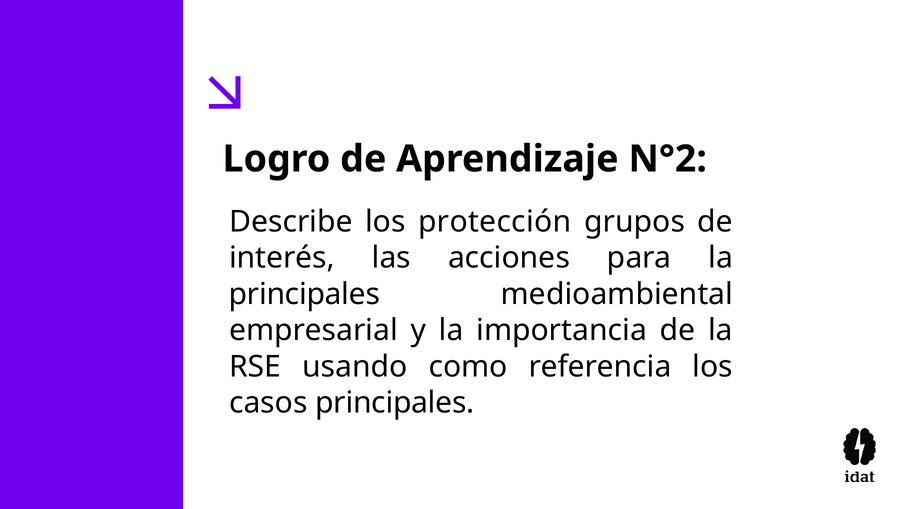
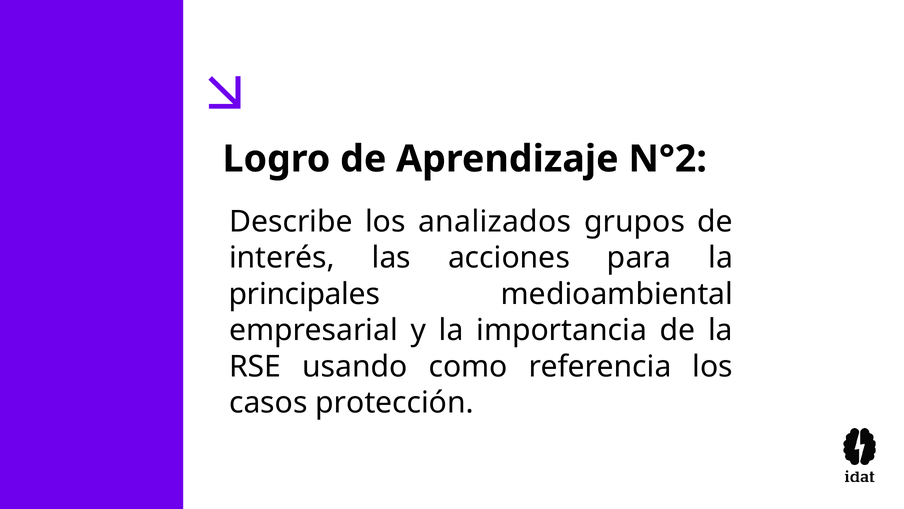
protección: protección -> analizados
casos principales: principales -> protección
